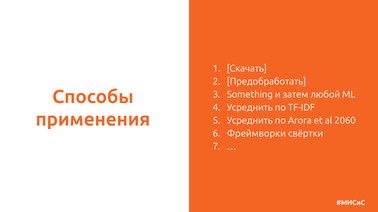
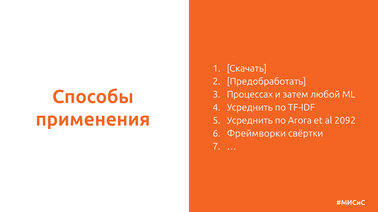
Something: Something -> Процессах
2060: 2060 -> 2092
